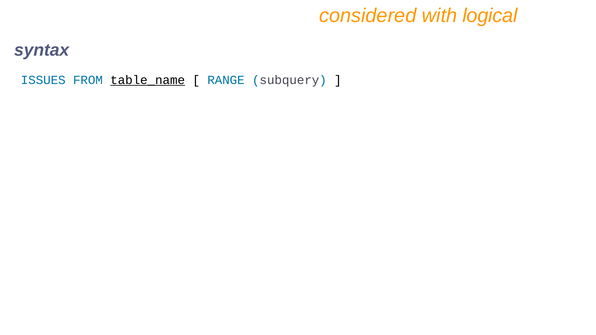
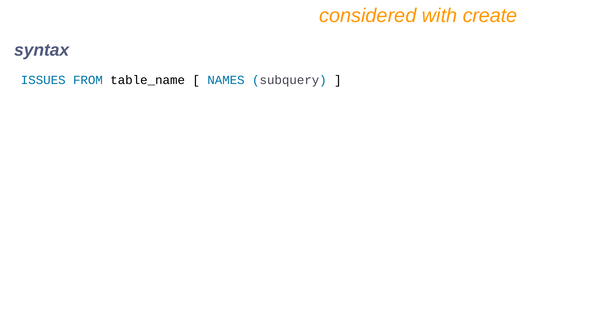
logical: logical -> create
table_name underline: present -> none
RANGE: RANGE -> NAMES
